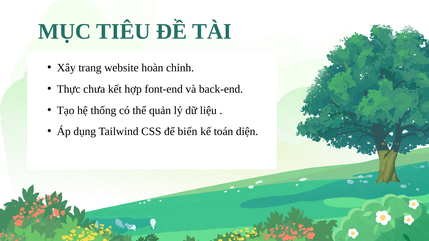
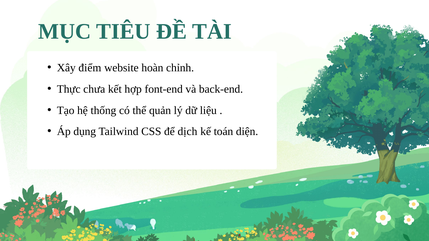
trang: trang -> điểm
biến: biến -> dịch
